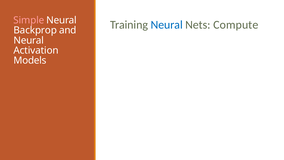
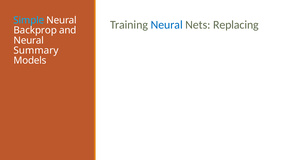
Simple colour: pink -> light blue
Compute: Compute -> Replacing
Activation: Activation -> Summary
